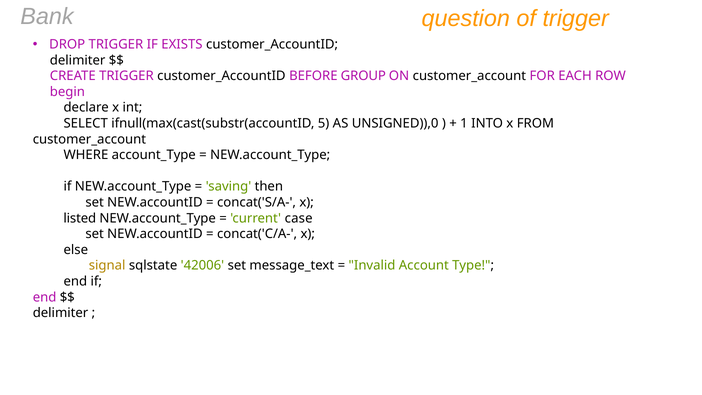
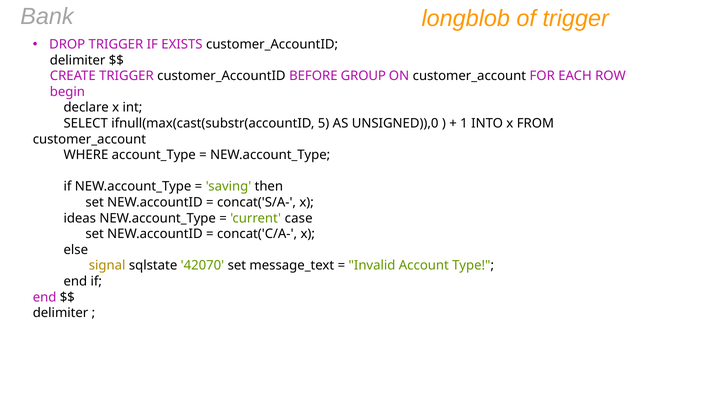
question: question -> longblob
listed: listed -> ideas
42006: 42006 -> 42070
